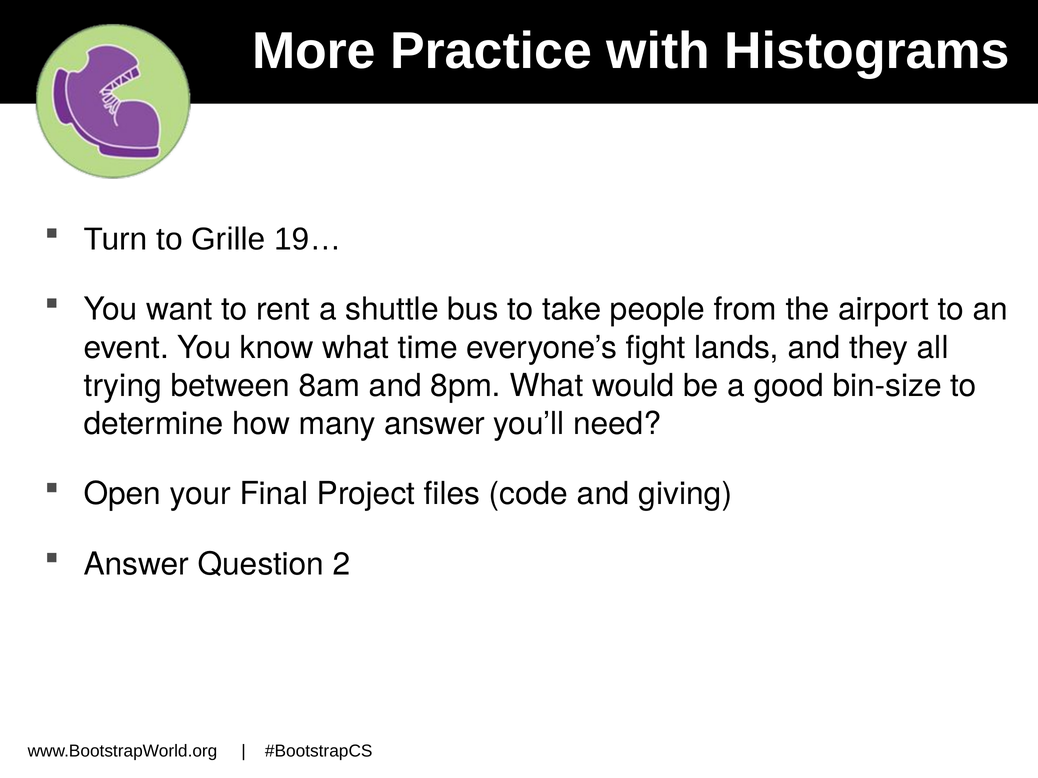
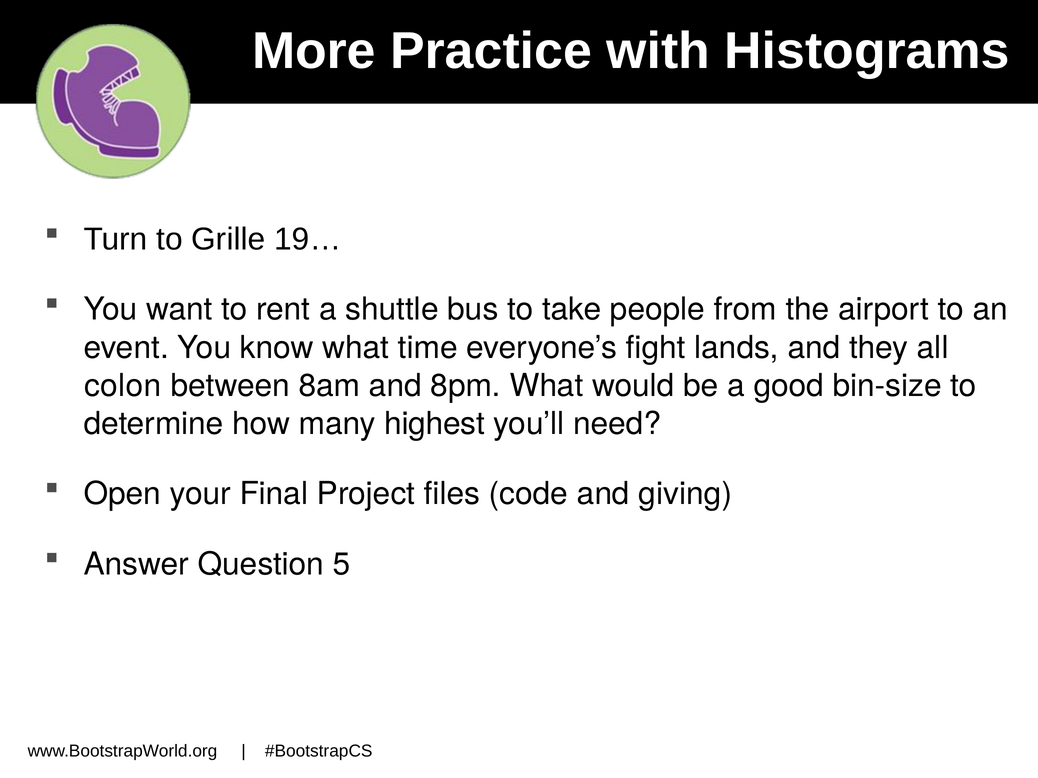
trying: trying -> colon
many answer: answer -> highest
2: 2 -> 5
